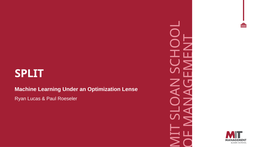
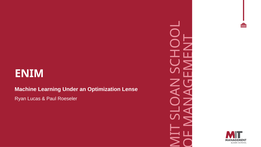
SPLIT: SPLIT -> ENIM
